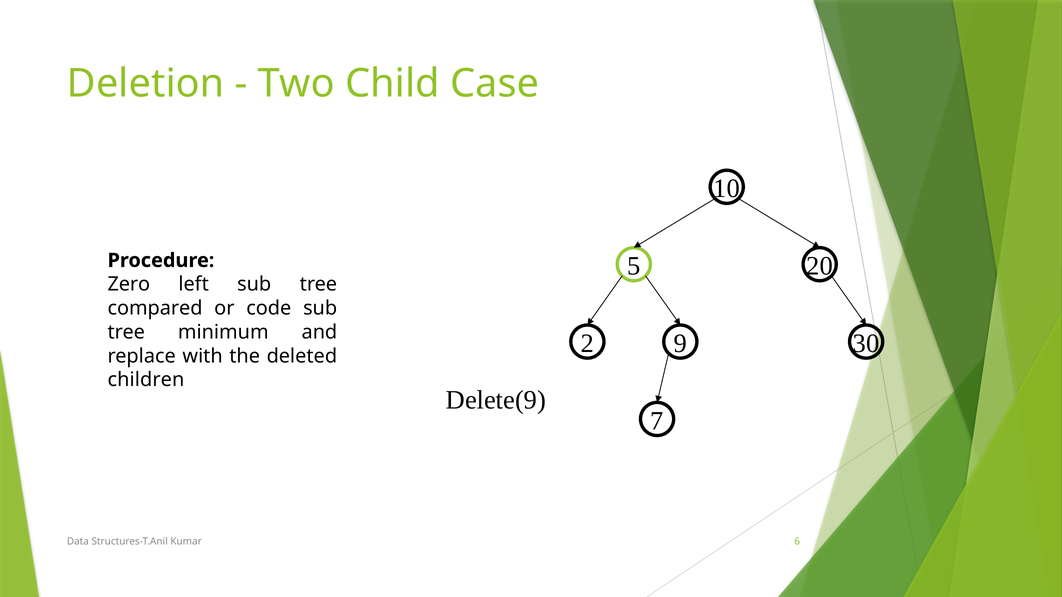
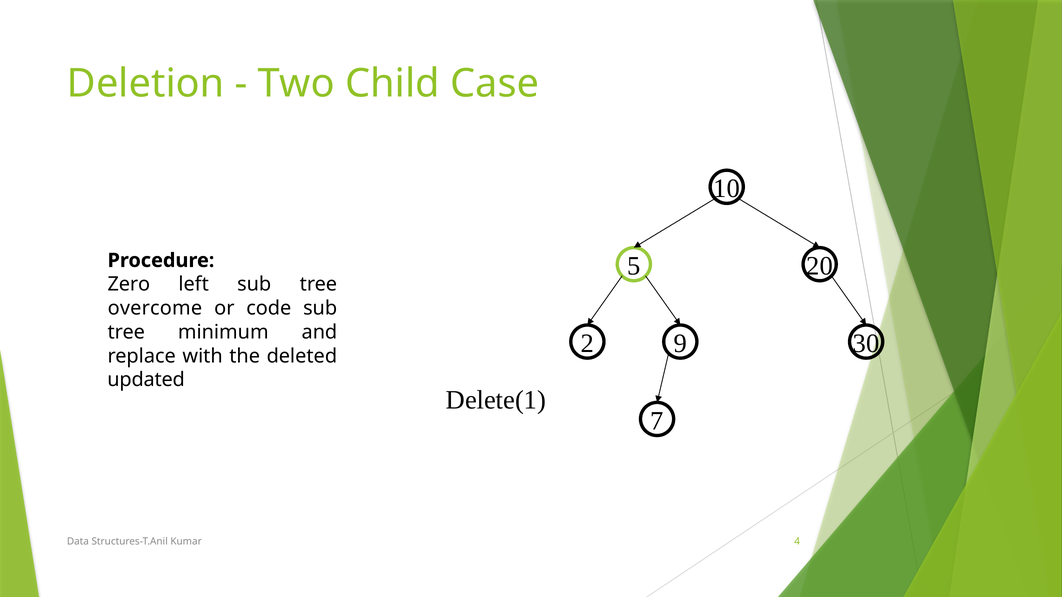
compared: compared -> overcome
children: children -> updated
Delete(9: Delete(9 -> Delete(1
6: 6 -> 4
